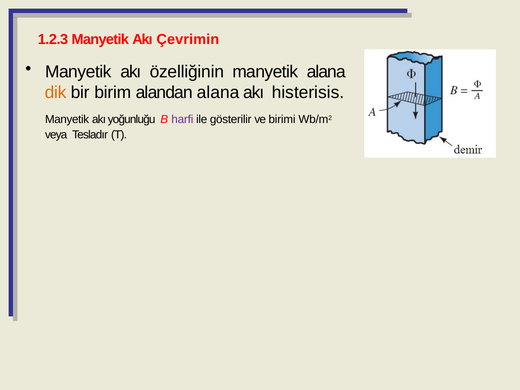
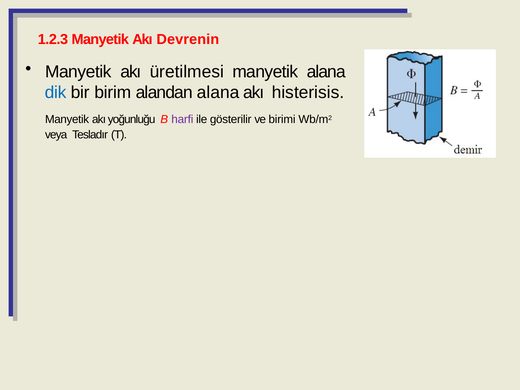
Çevrimin: Çevrimin -> Devrenin
özelliğinin: özelliğinin -> üretilmesi
dik colour: orange -> blue
